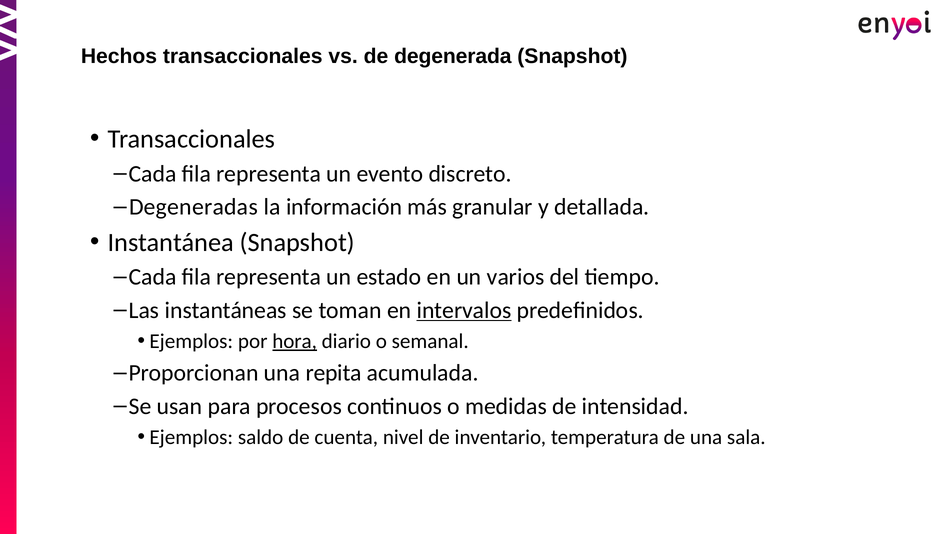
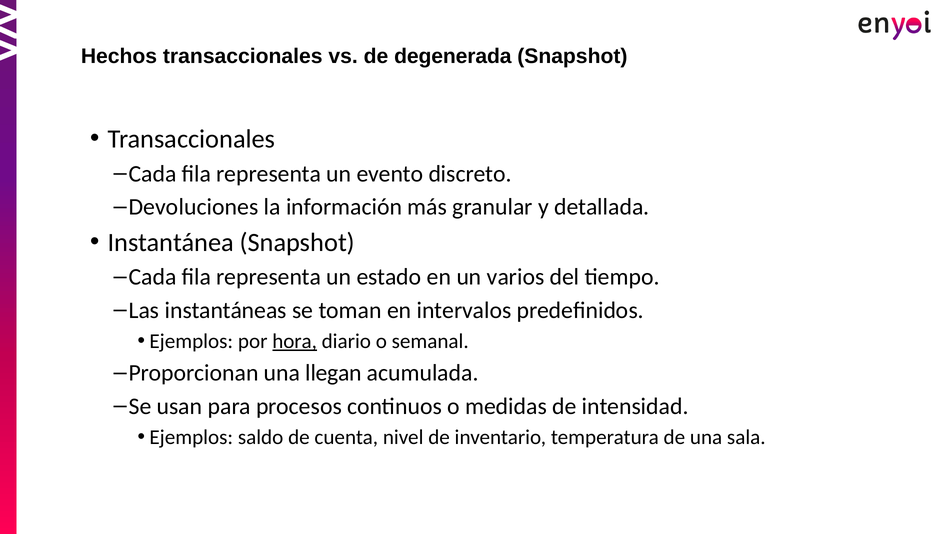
Degeneradas: Degeneradas -> Devoluciones
intervalos underline: present -> none
repita: repita -> llegan
